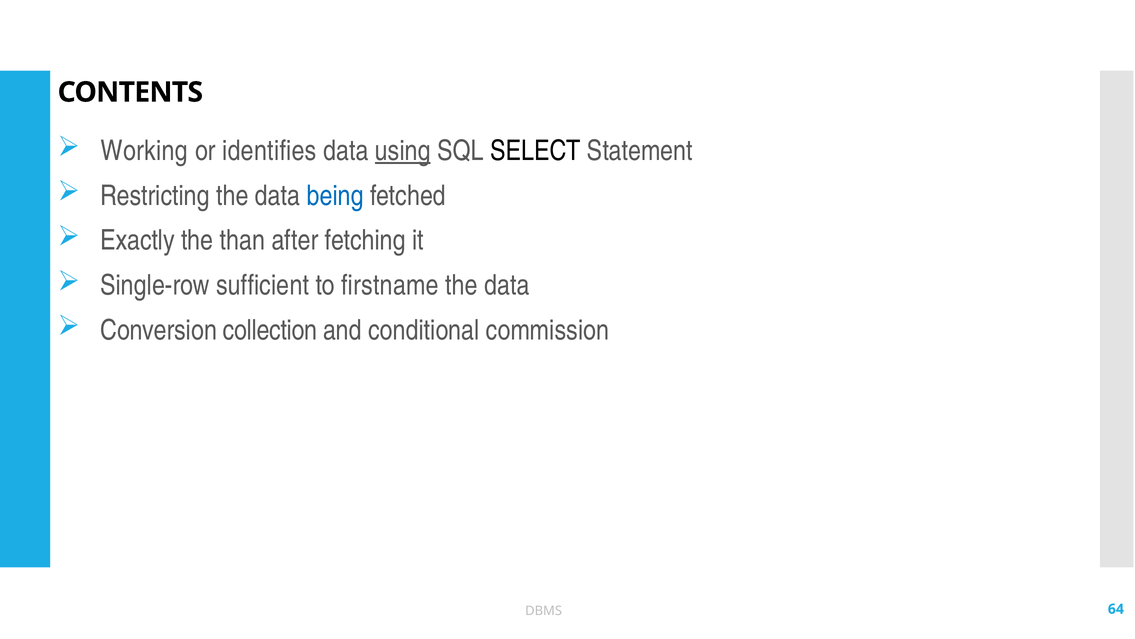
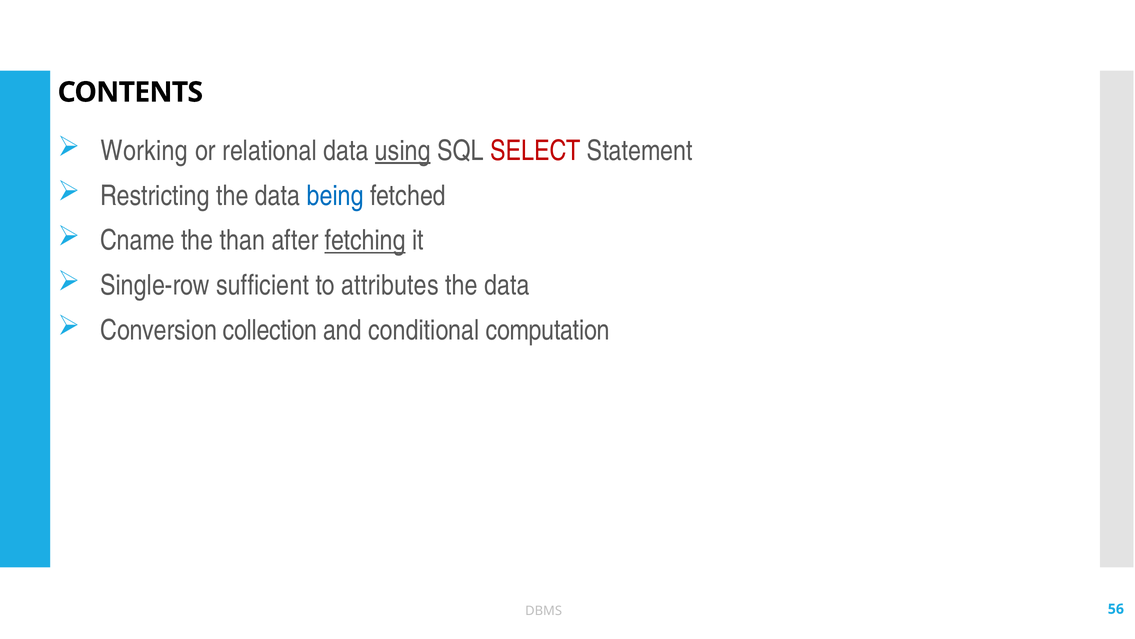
identifies: identifies -> relational
SELECT colour: black -> red
Exactly: Exactly -> Cname
fetching underline: none -> present
firstname: firstname -> attributes
commission: commission -> computation
64: 64 -> 56
